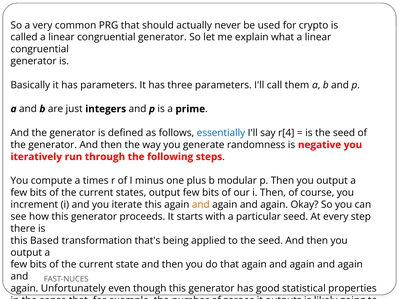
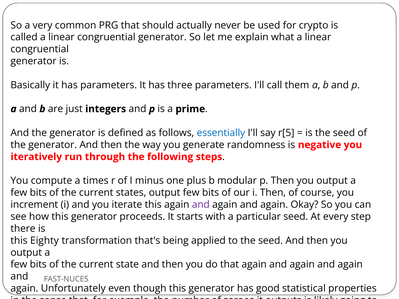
r[4: r[4 -> r[5
and at (201, 205) colour: orange -> purple
Based: Based -> Eighty
